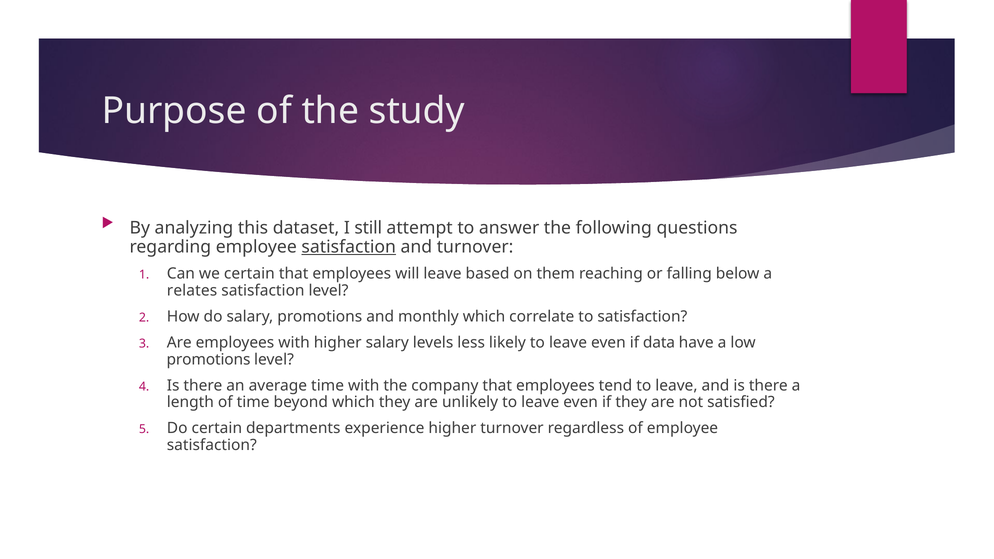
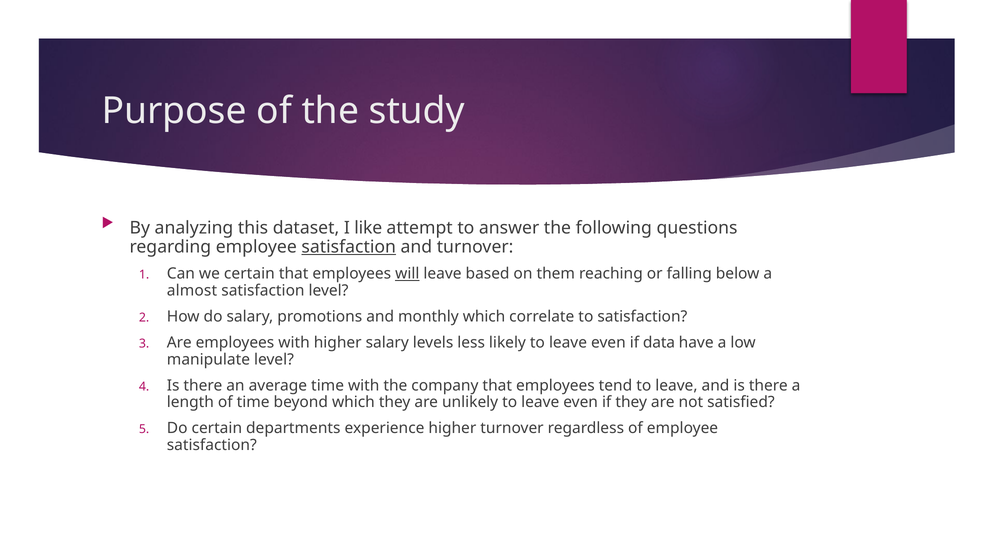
still: still -> like
will underline: none -> present
relates: relates -> almost
promotions at (209, 359): promotions -> manipulate
